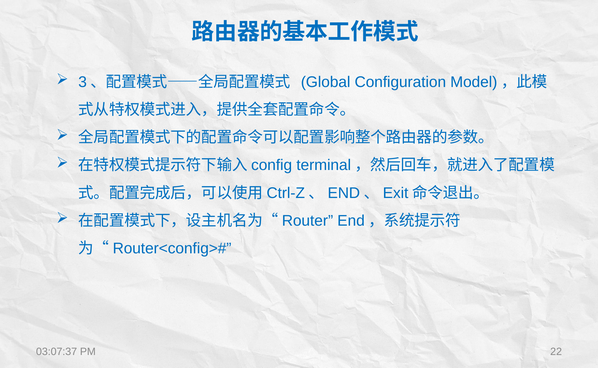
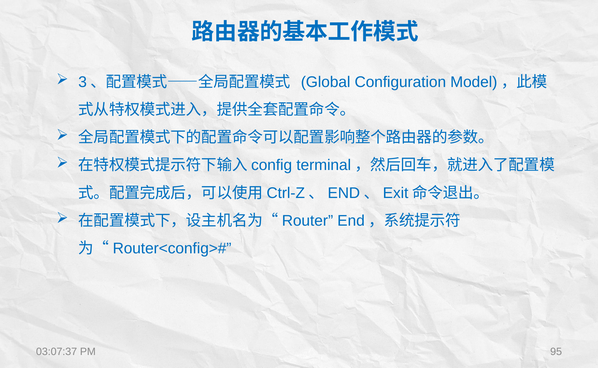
22: 22 -> 95
